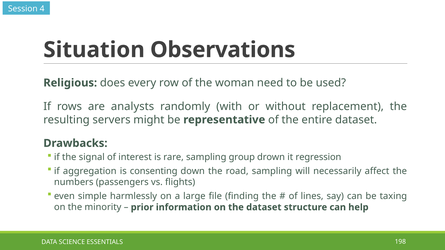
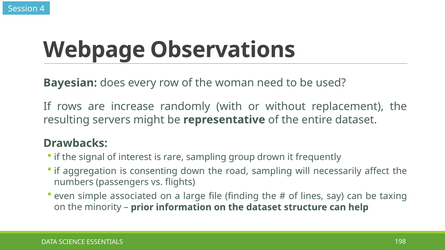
Situation: Situation -> Webpage
Religious: Religious -> Bayesian
analysts: analysts -> increase
regression: regression -> frequently
harmlessly: harmlessly -> associated
